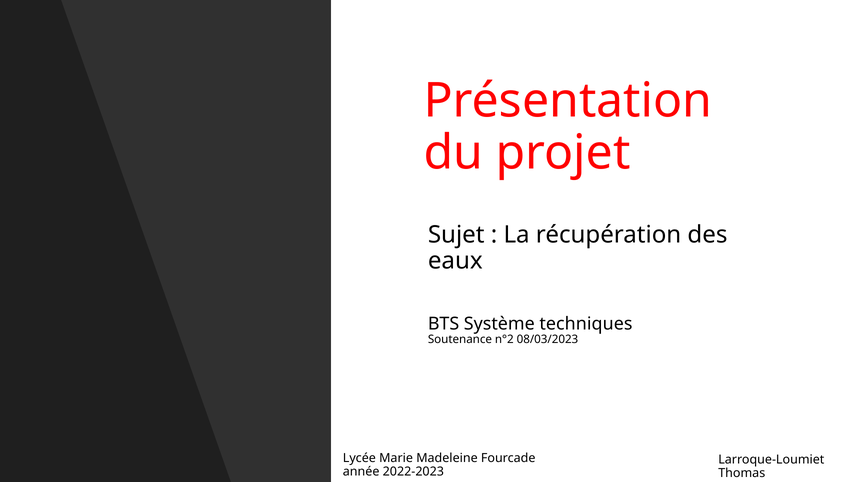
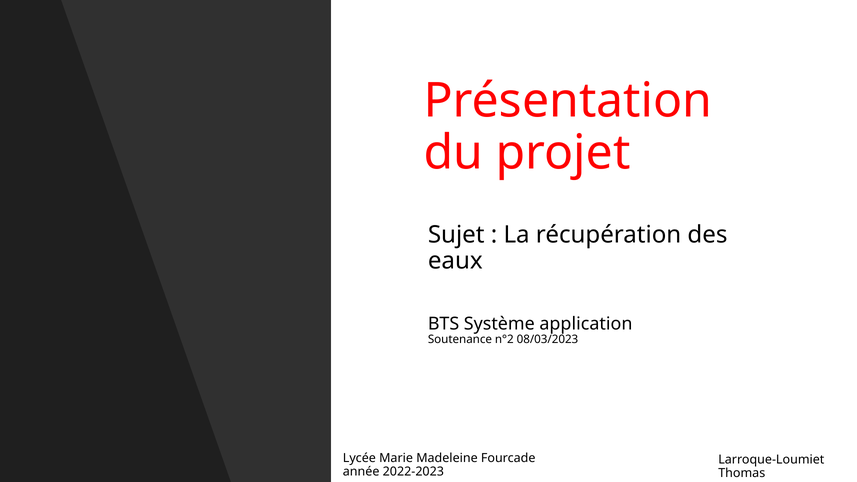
techniques: techniques -> application
